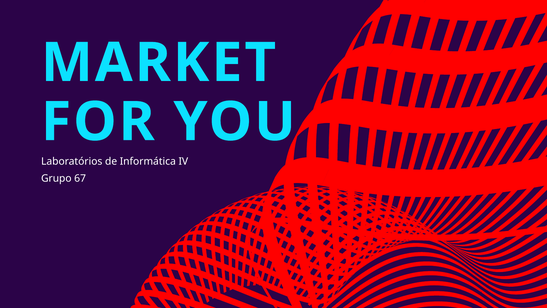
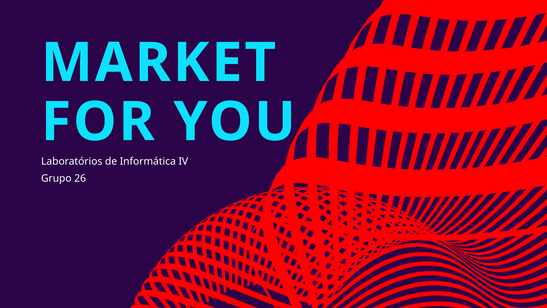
67: 67 -> 26
